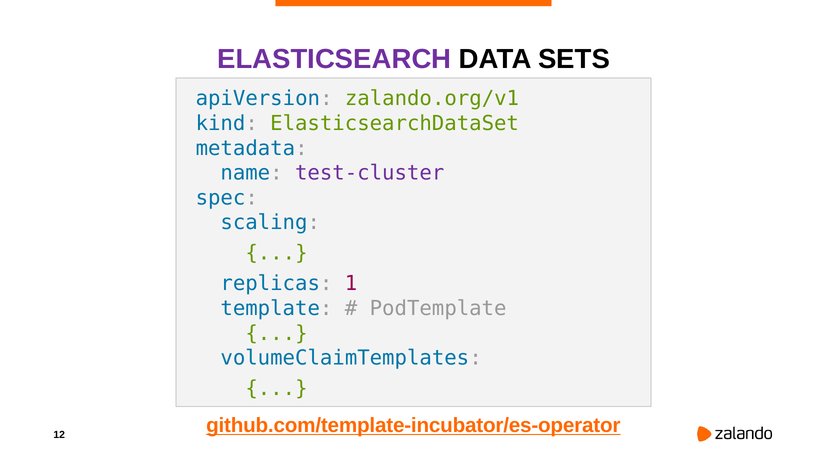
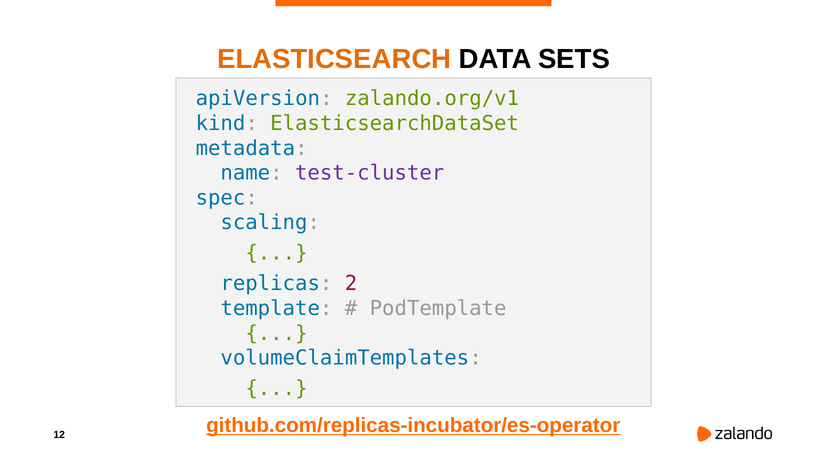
ELASTICSEARCH colour: purple -> orange
1: 1 -> 2
github.com/template-incubator/es-operator: github.com/template-incubator/es-operator -> github.com/replicas-incubator/es-operator
